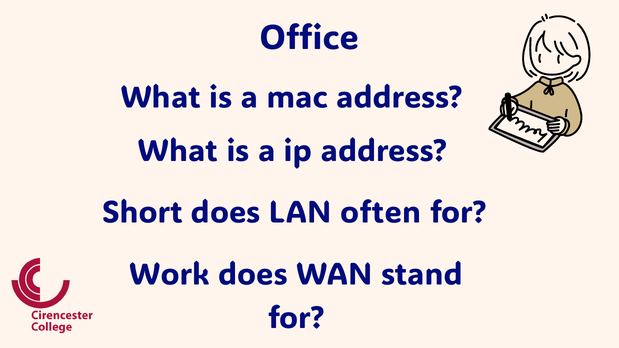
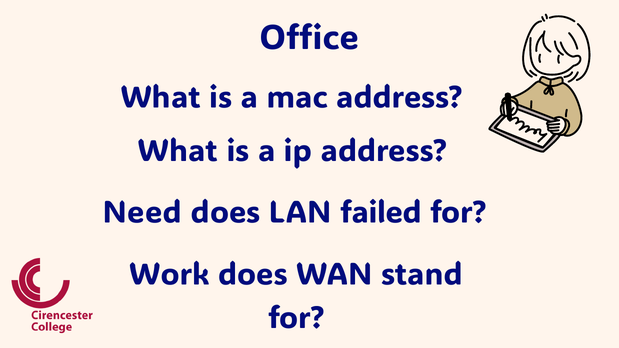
Short: Short -> Need
often: often -> failed
